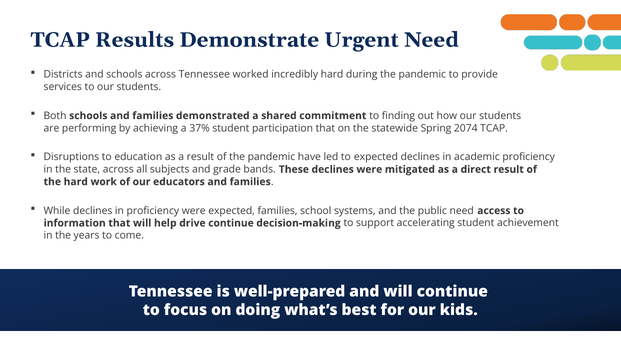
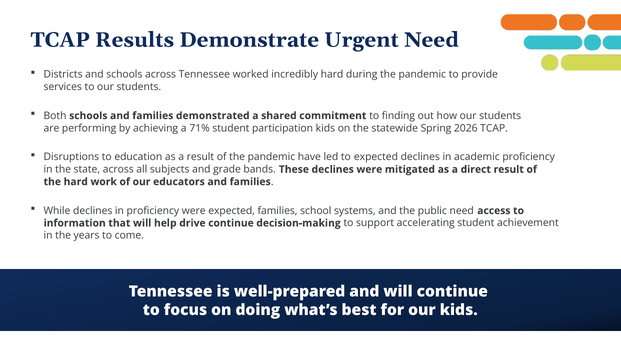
37%: 37% -> 71%
participation that: that -> kids
2074: 2074 -> 2026
